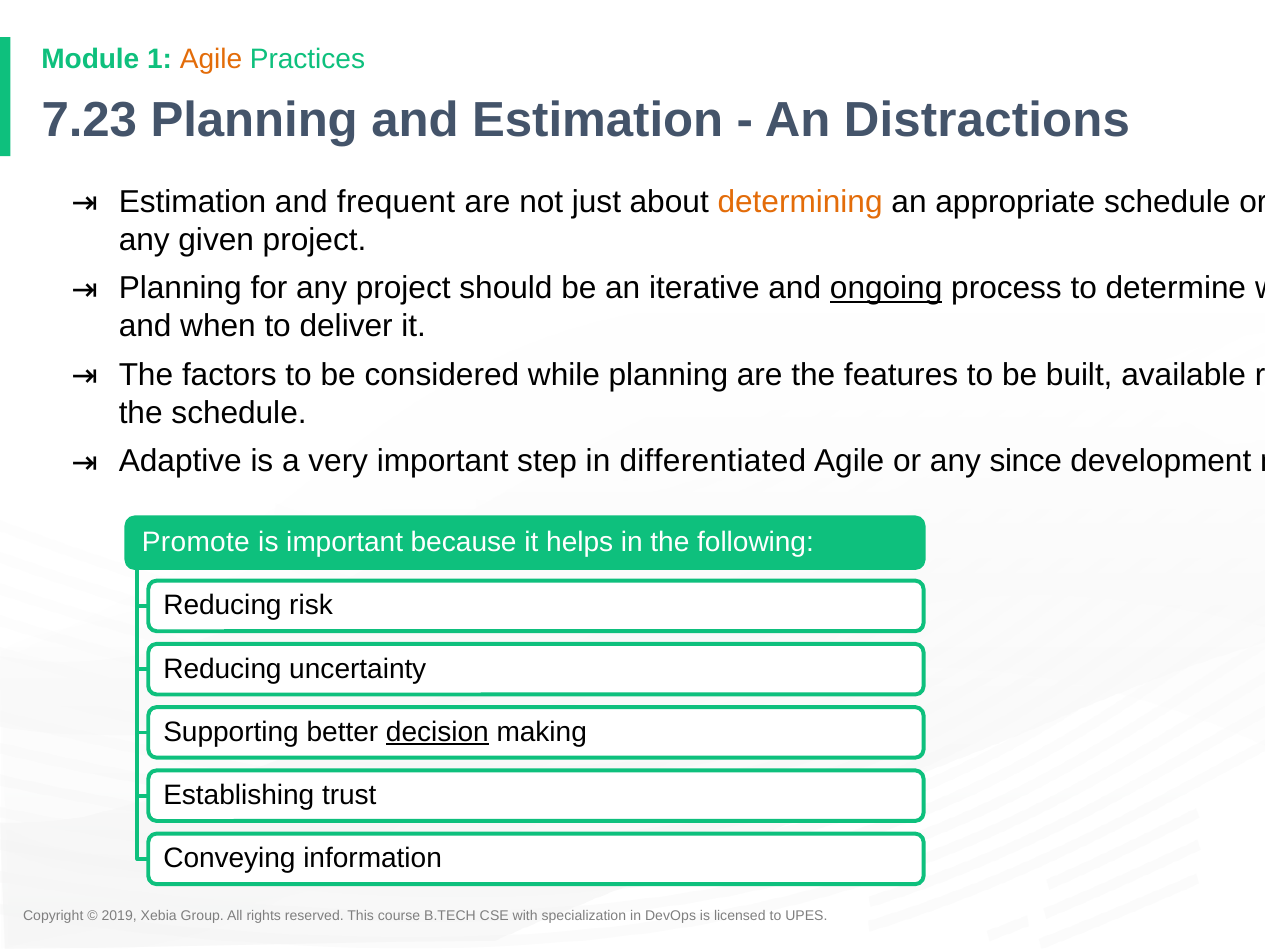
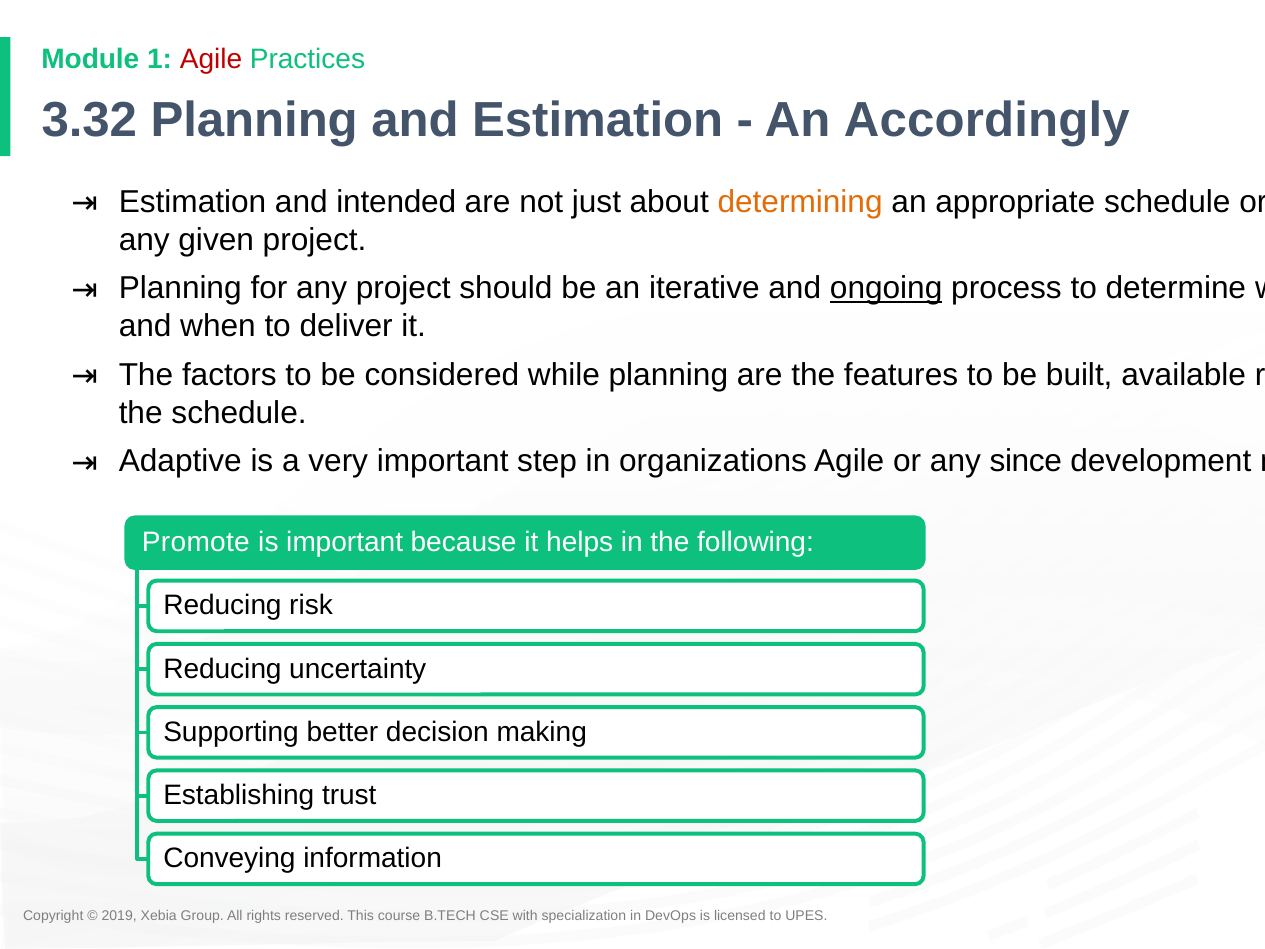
Agile at (211, 59) colour: orange -> red
7.23: 7.23 -> 3.32
Distractions: Distractions -> Accordingly
frequent: frequent -> intended
differentiated: differentiated -> organizations
decision underline: present -> none
